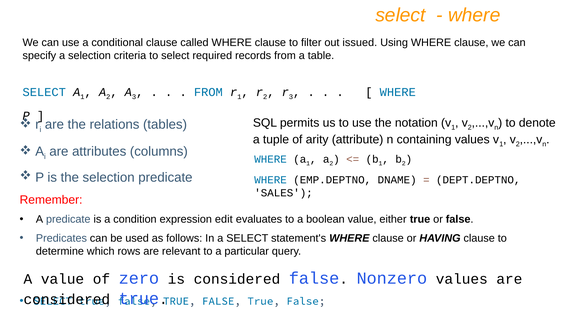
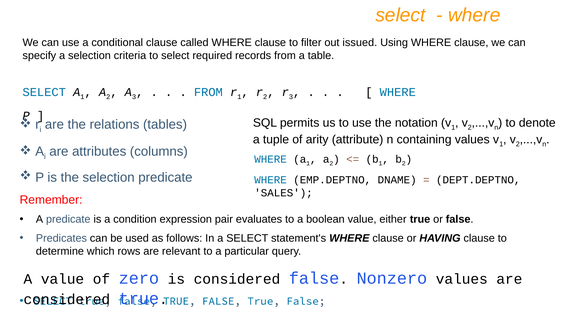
edit: edit -> pair
